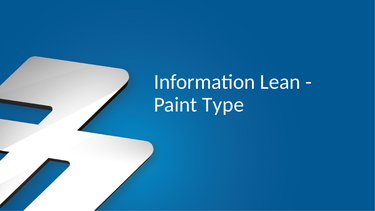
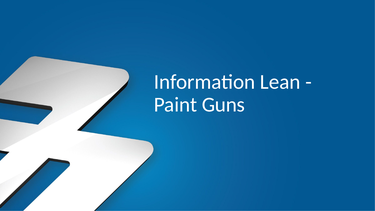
Type: Type -> Guns
